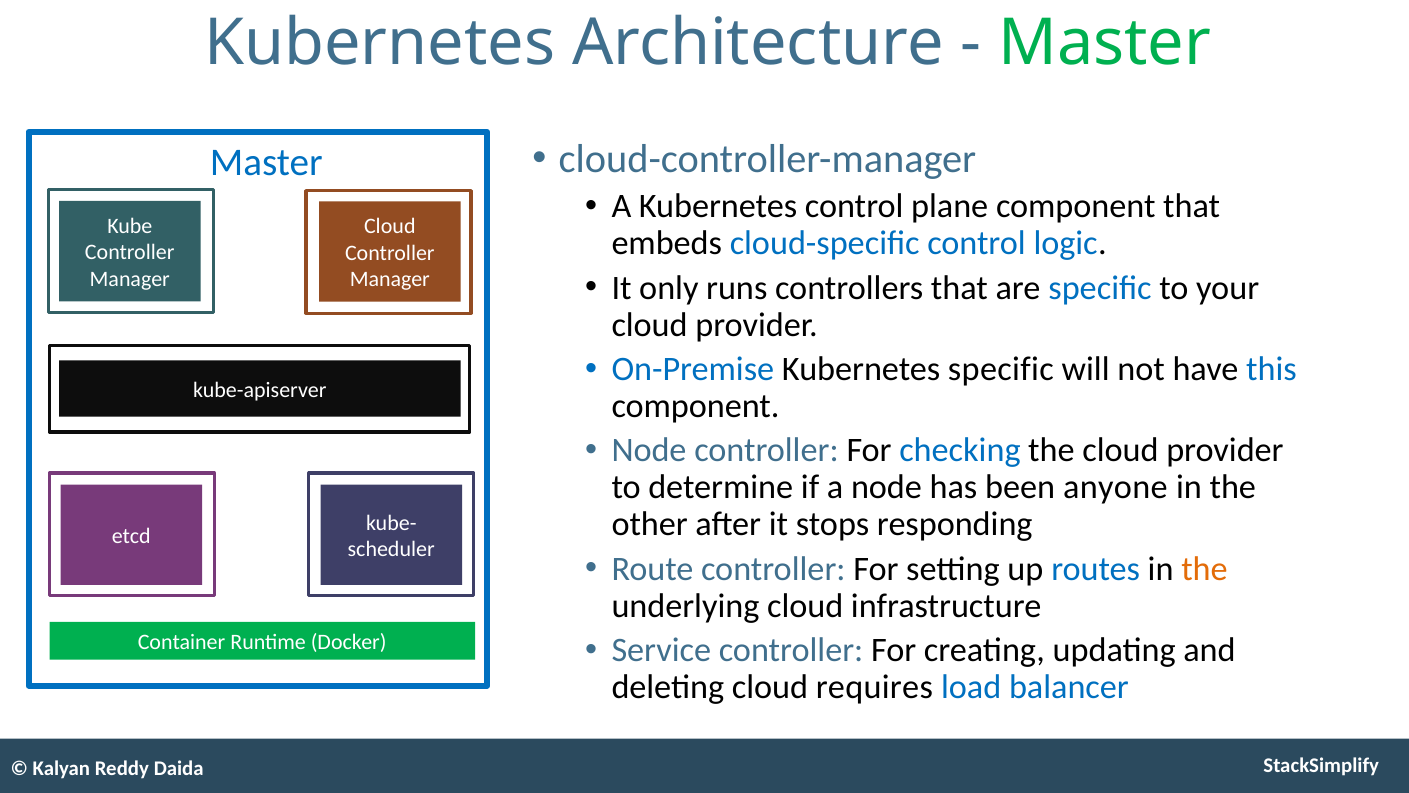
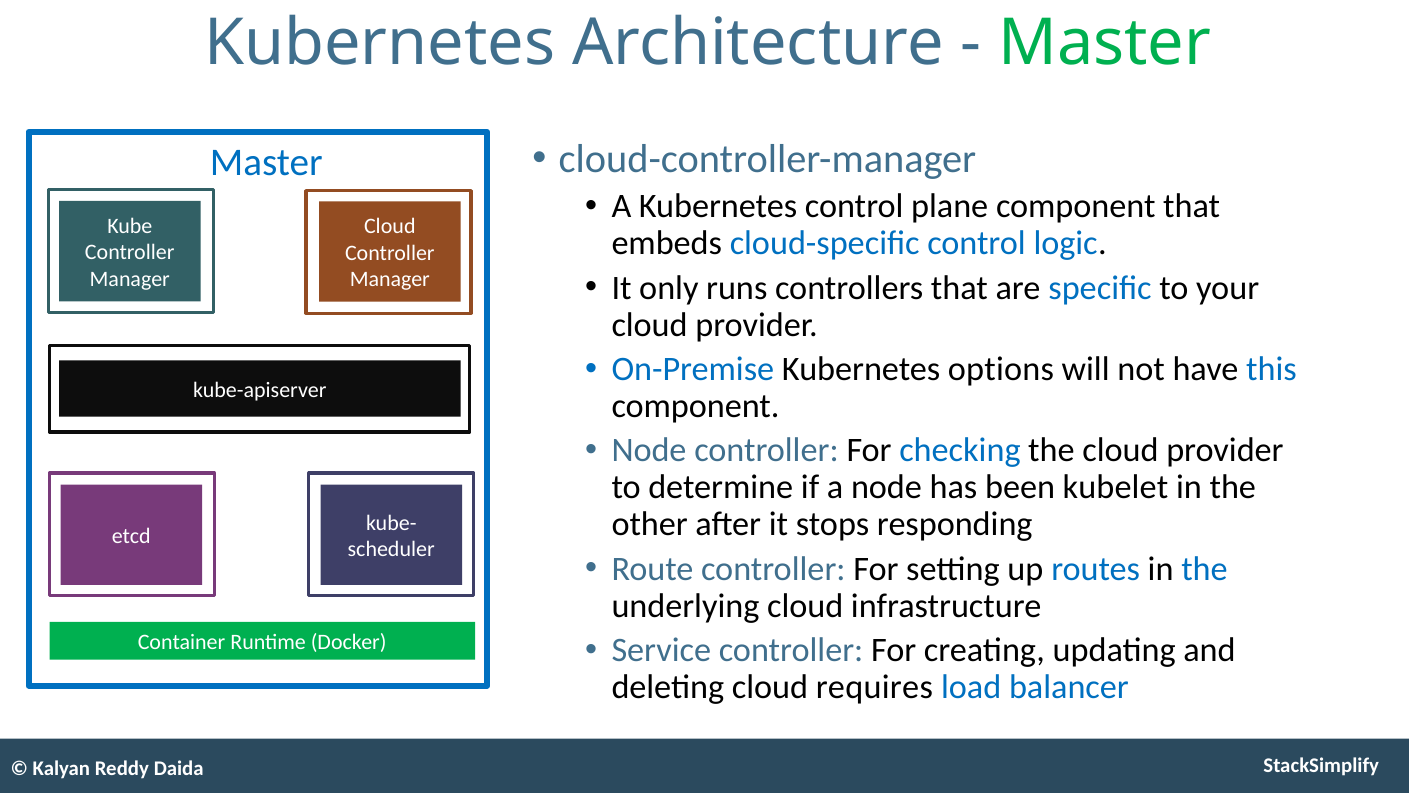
Kubernetes specific: specific -> options
anyone: anyone -> kubelet
the at (1204, 569) colour: orange -> blue
